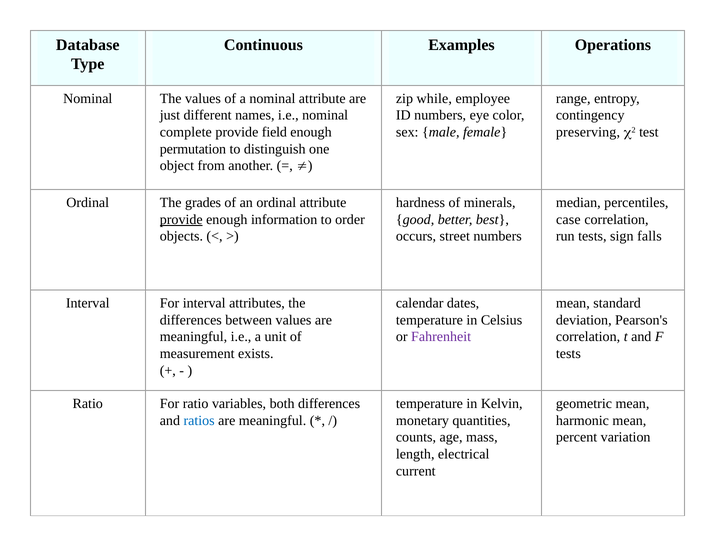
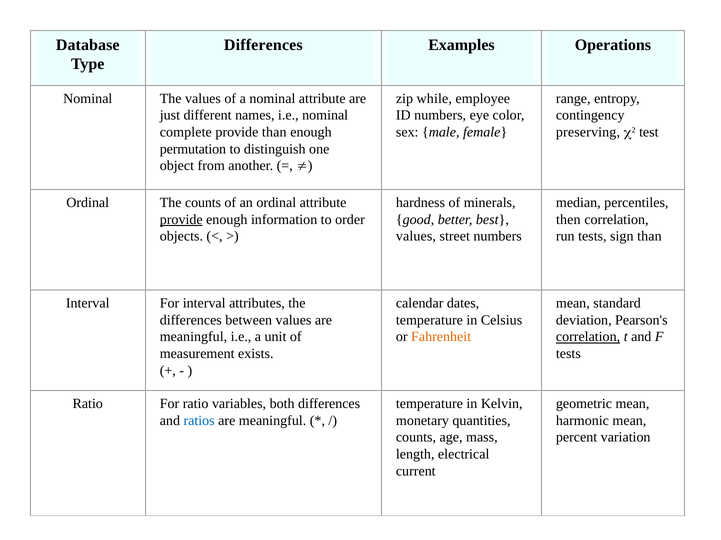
Continuous at (263, 45): Continuous -> Differences
provide field: field -> than
The grades: grades -> counts
case: case -> then
occurs at (416, 237): occurs -> values
sign falls: falls -> than
Fahrenheit colour: purple -> orange
correlation at (588, 337) underline: none -> present
